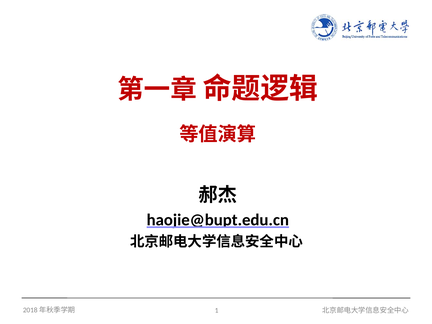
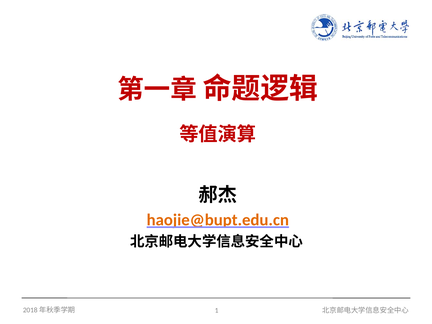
haojie@bupt.edu.cn colour: black -> orange
